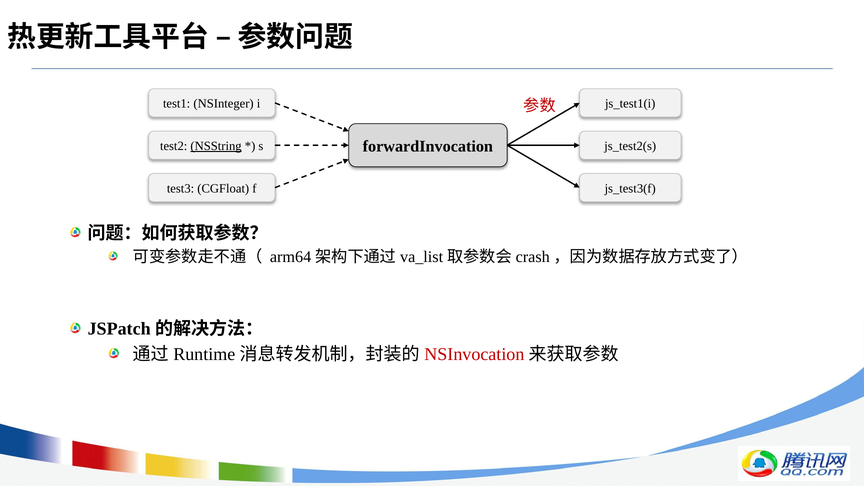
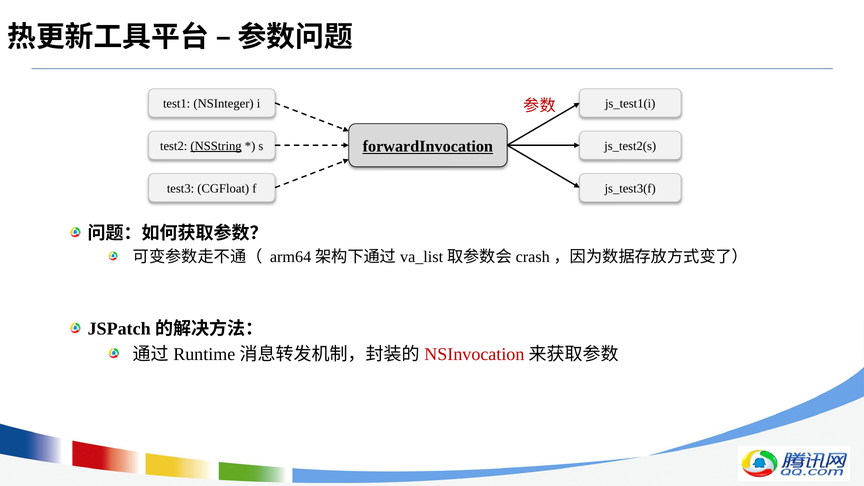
forwardInvocation underline: none -> present
